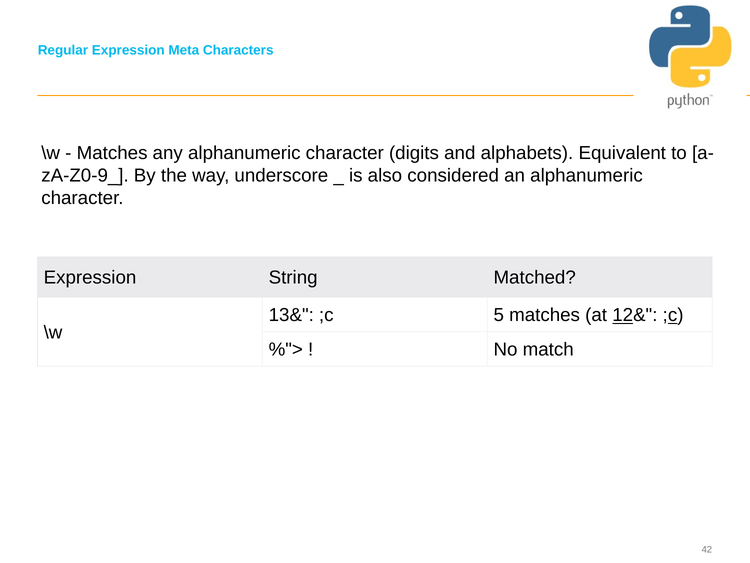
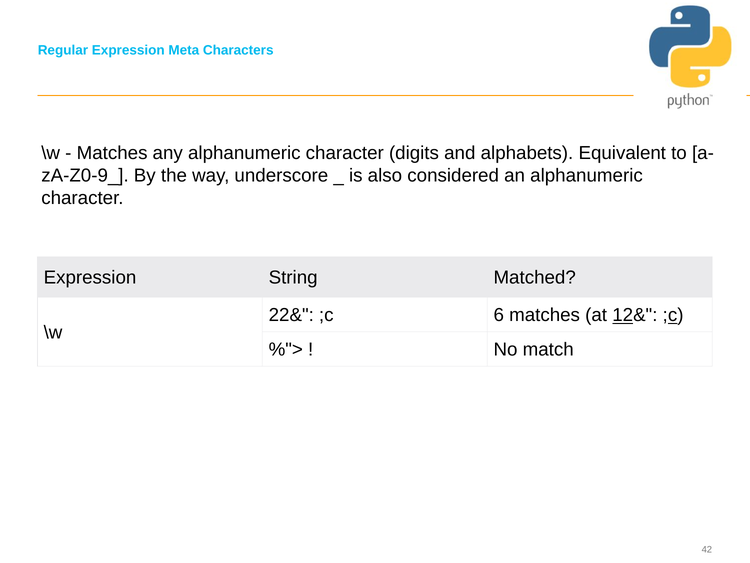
13&: 13& -> 22&
5: 5 -> 6
